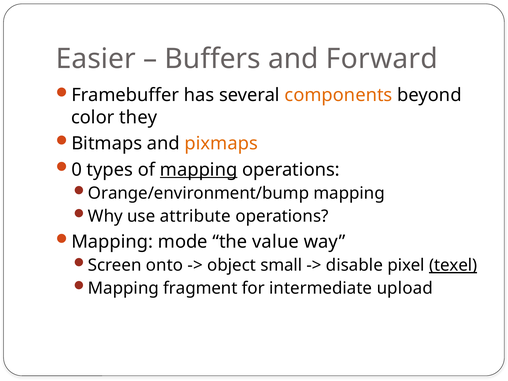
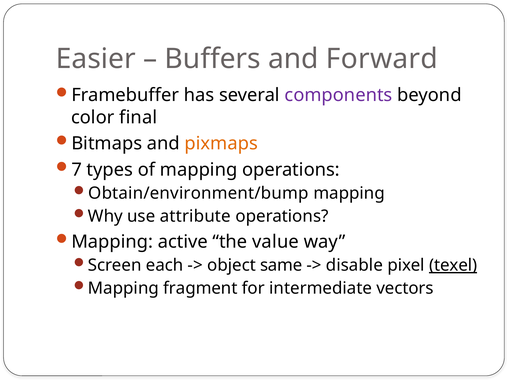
components colour: orange -> purple
they: they -> final
0: 0 -> 7
mapping at (199, 170) underline: present -> none
Orange/environment/bump: Orange/environment/bump -> Obtain/environment/bump
mode: mode -> active
onto: onto -> each
small: small -> same
upload: upload -> vectors
